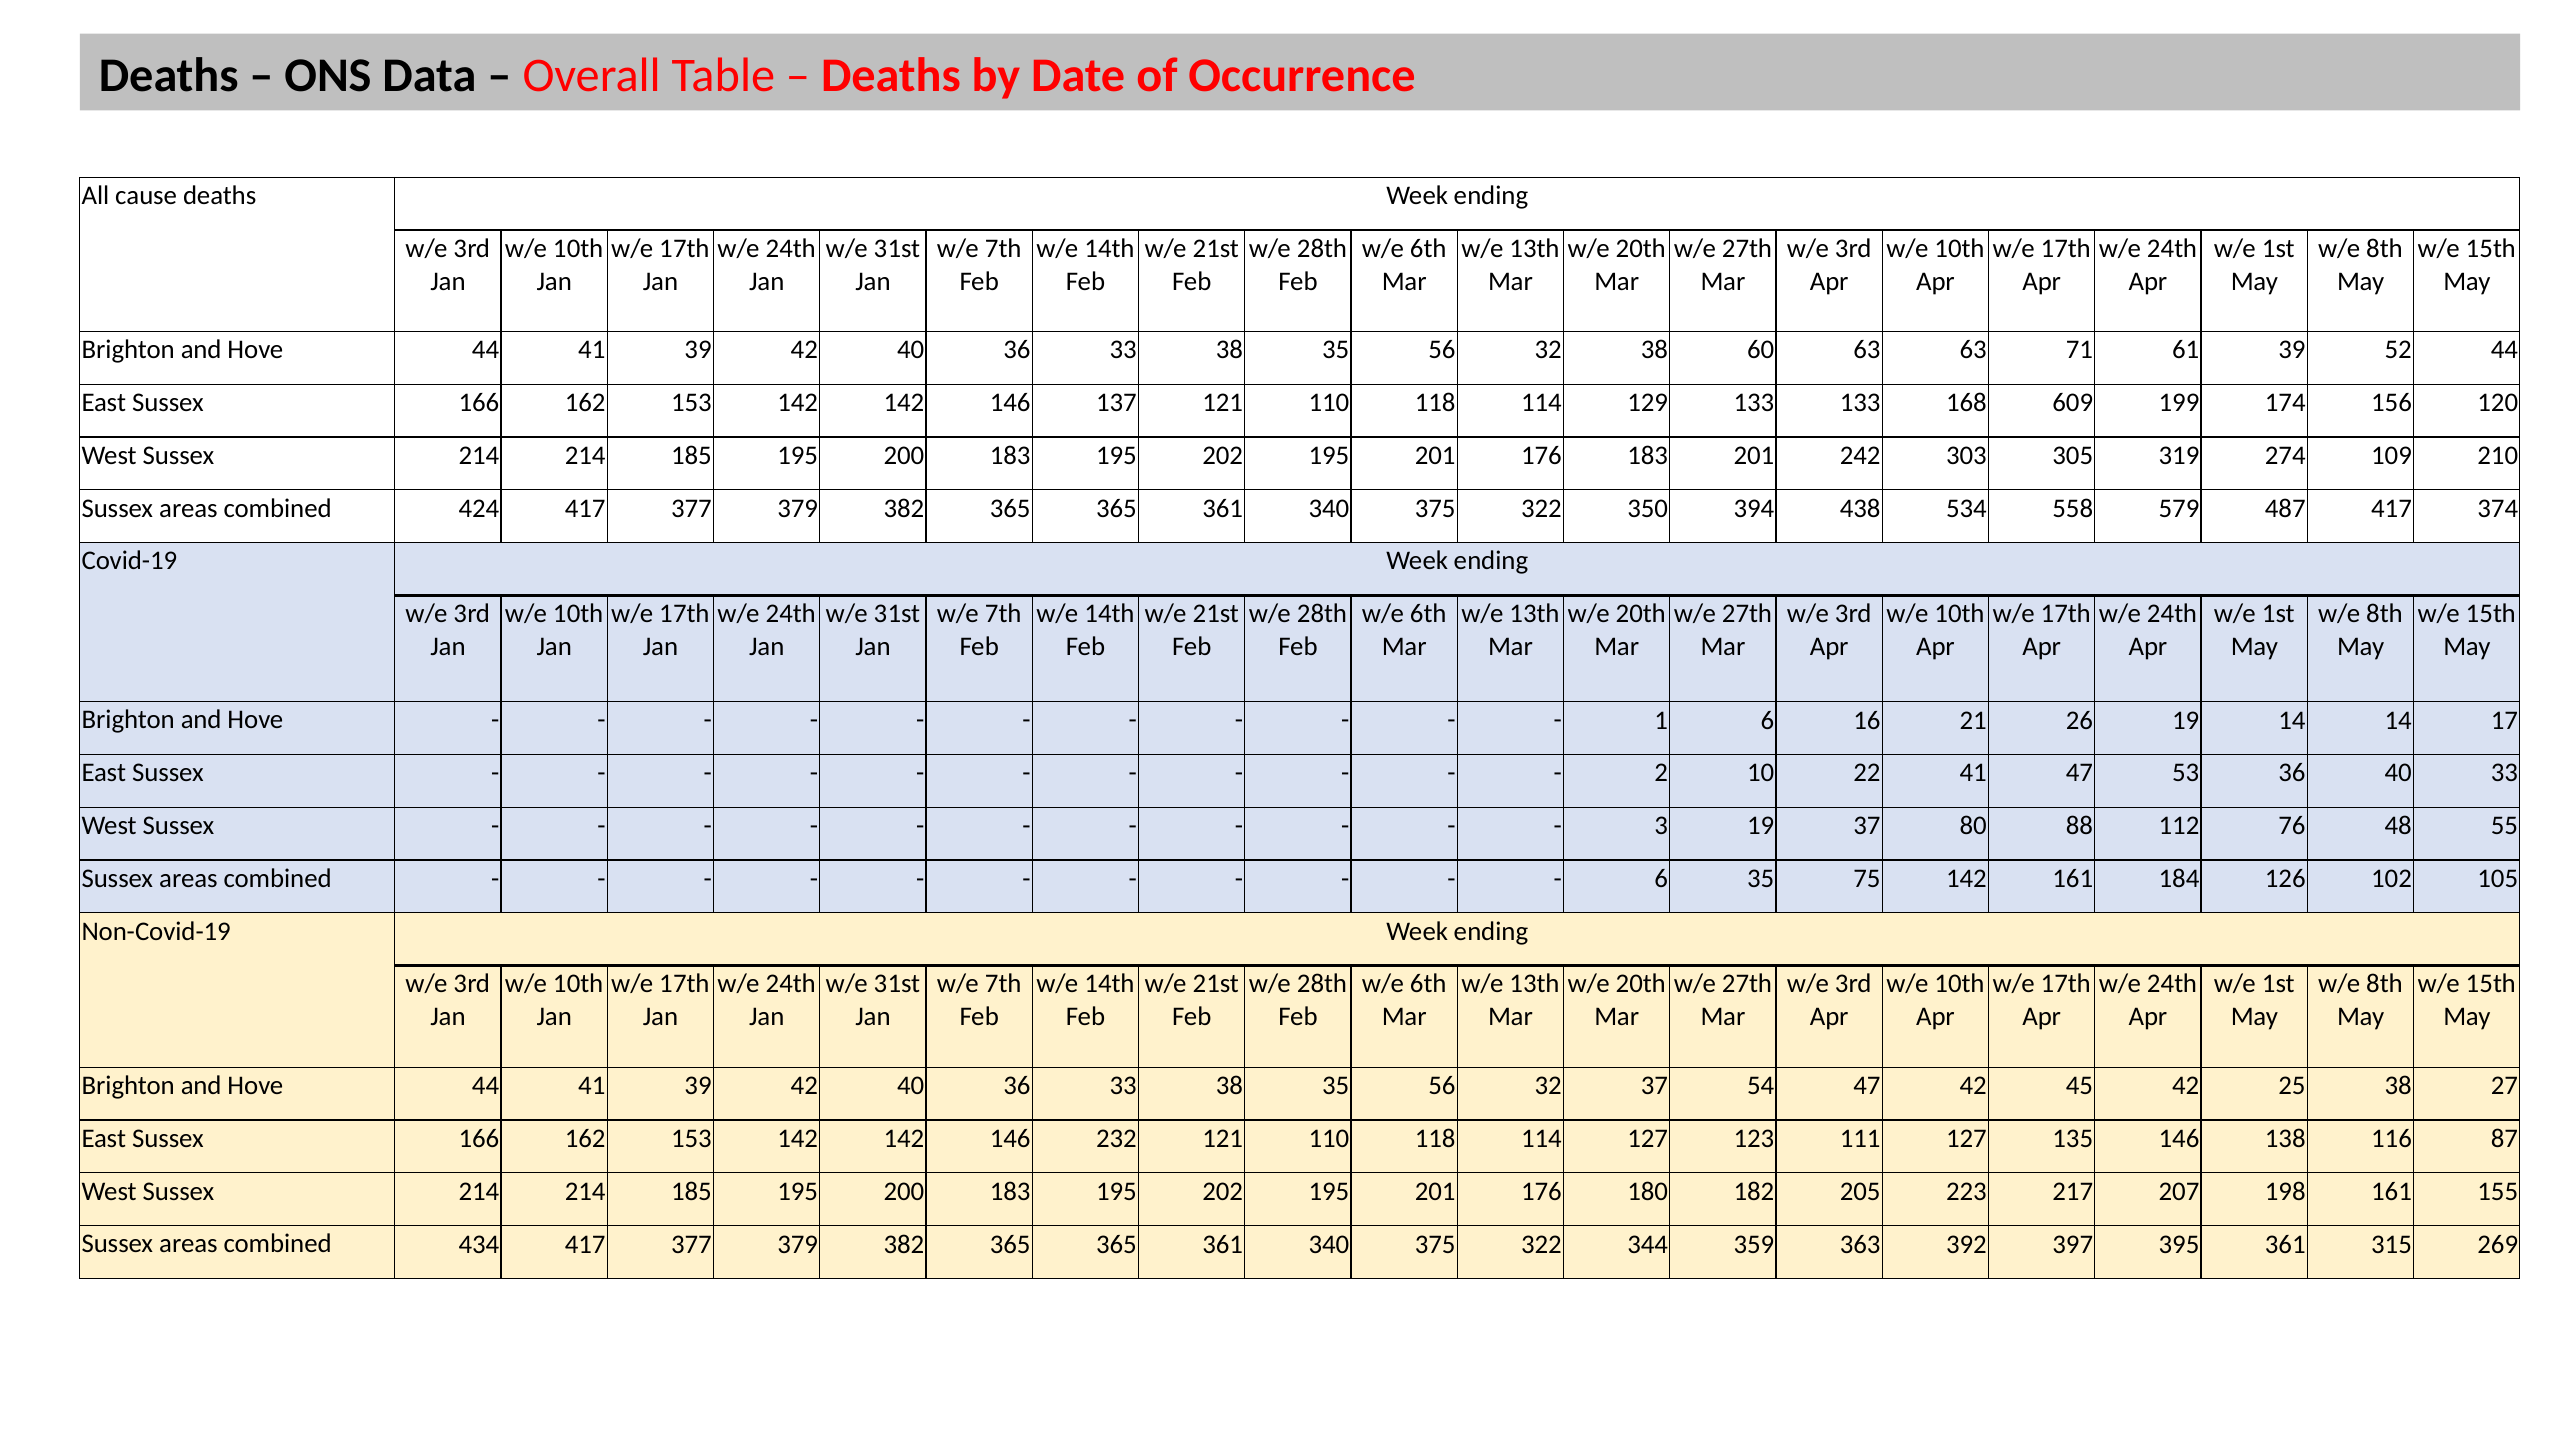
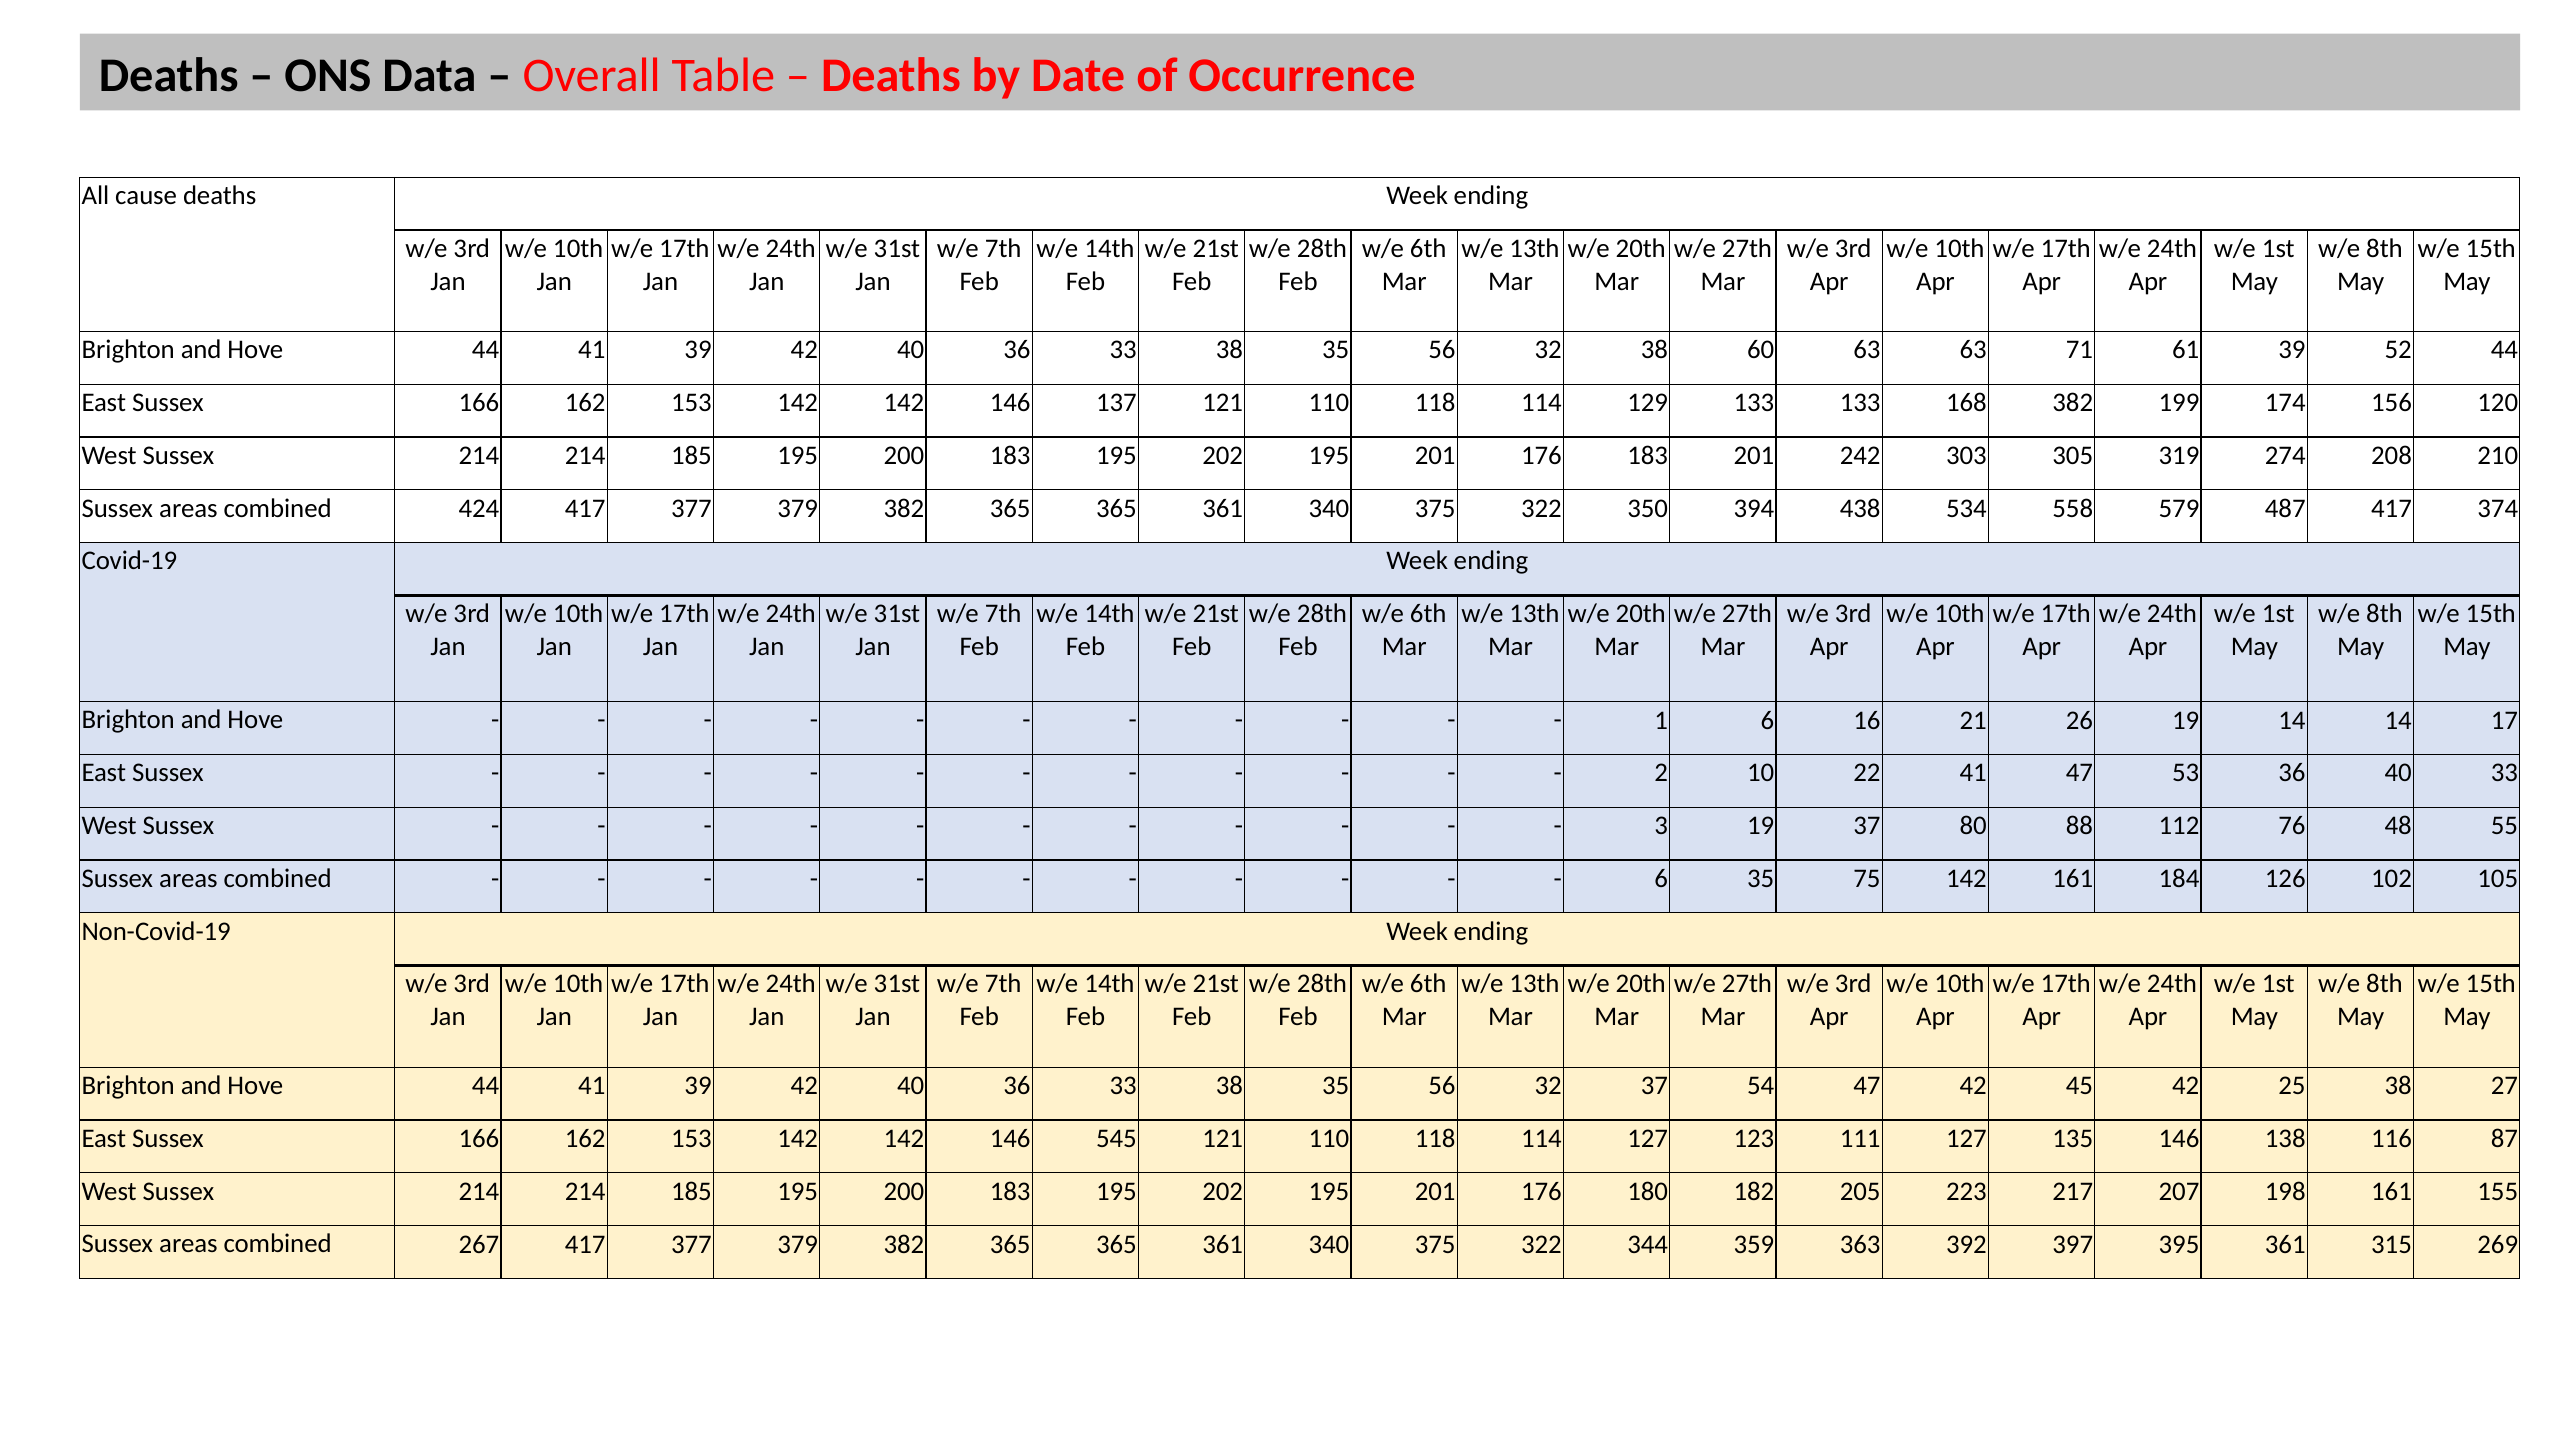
168 609: 609 -> 382
109: 109 -> 208
232: 232 -> 545
434: 434 -> 267
